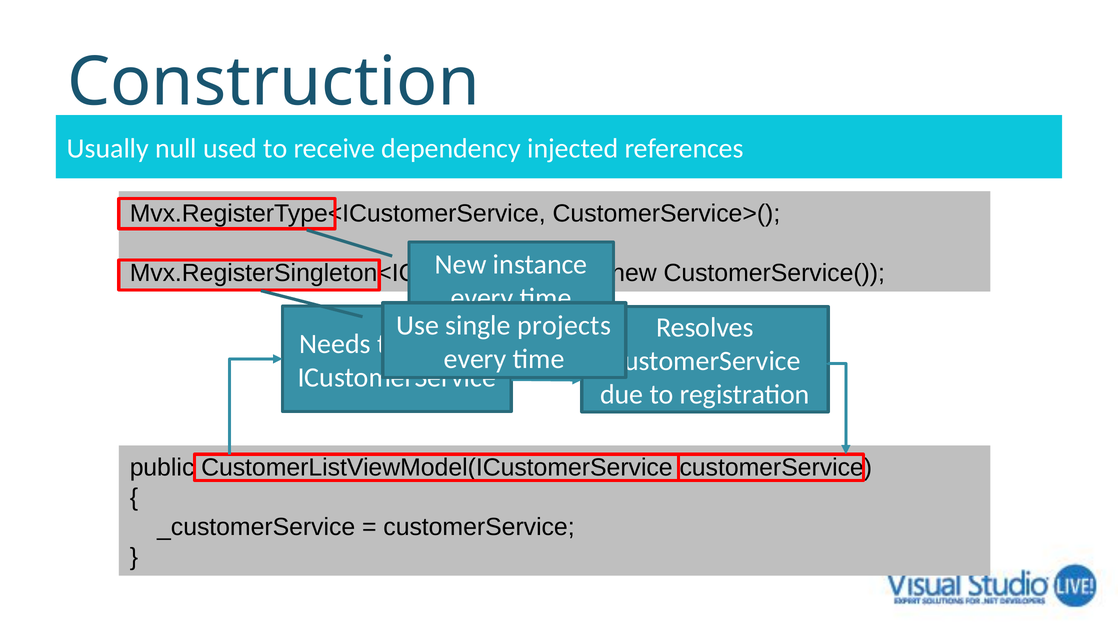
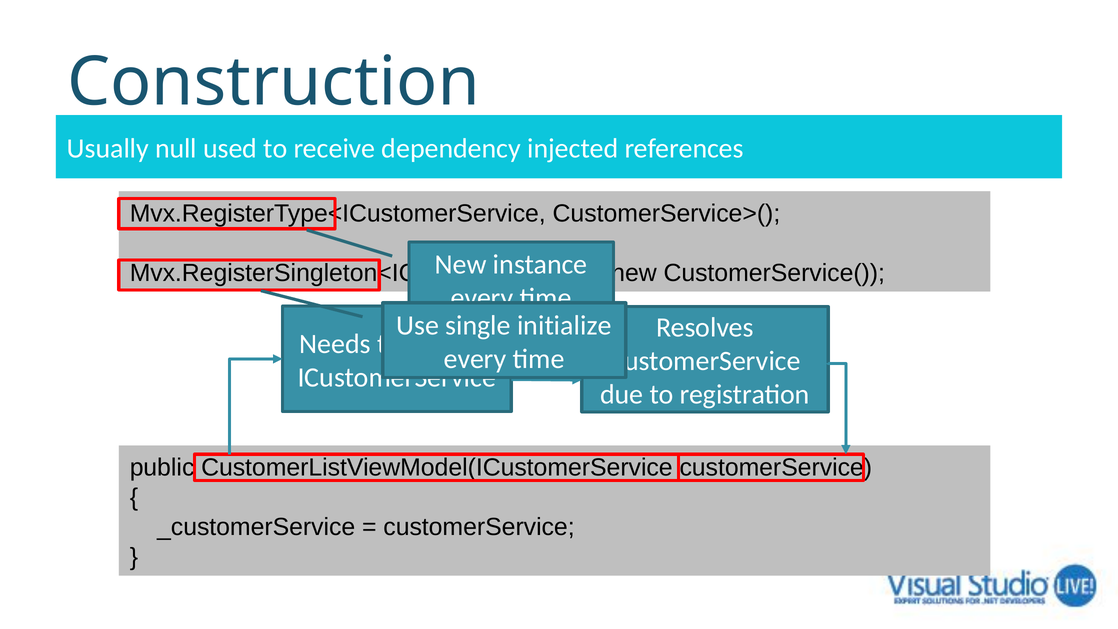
projects: projects -> initialize
